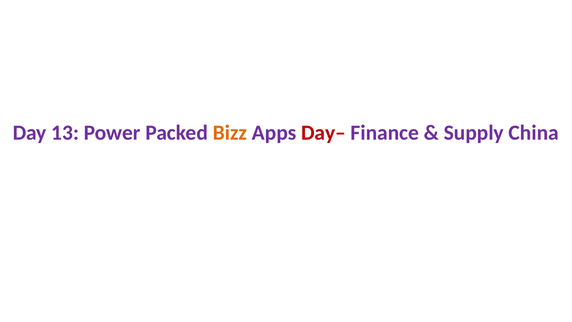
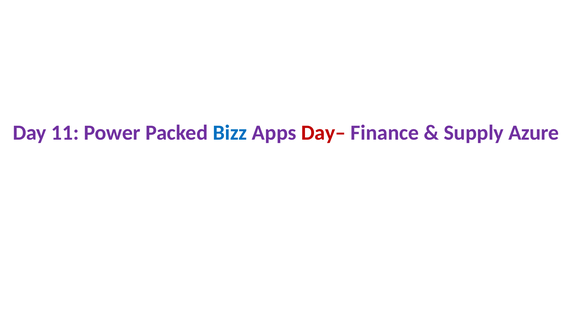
13: 13 -> 11
Bizz colour: orange -> blue
China: China -> Azure
